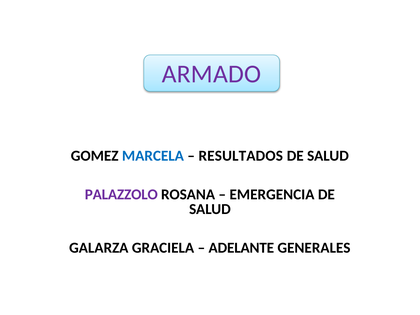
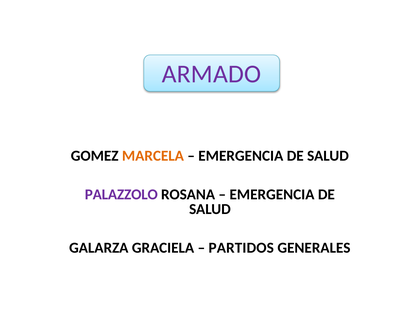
MARCELA colour: blue -> orange
RESULTADOS at (241, 156): RESULTADOS -> EMERGENCIA
ADELANTE: ADELANTE -> PARTIDOS
